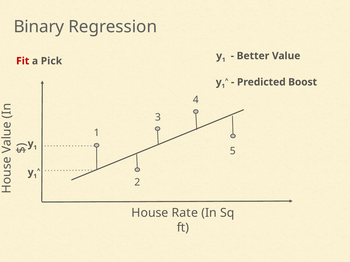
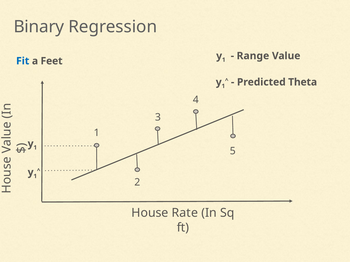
Better: Better -> Range
Fit colour: red -> blue
Pick: Pick -> Feet
Boost: Boost -> Theta
